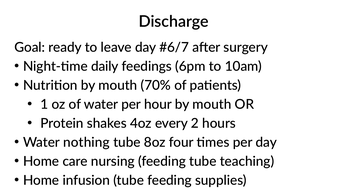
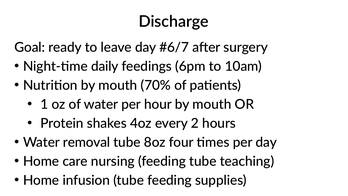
nothing: nothing -> removal
